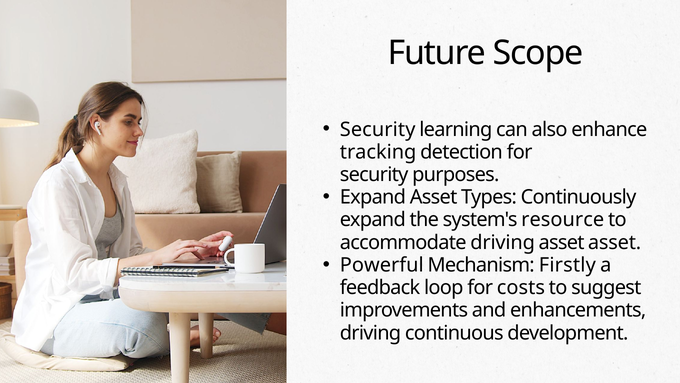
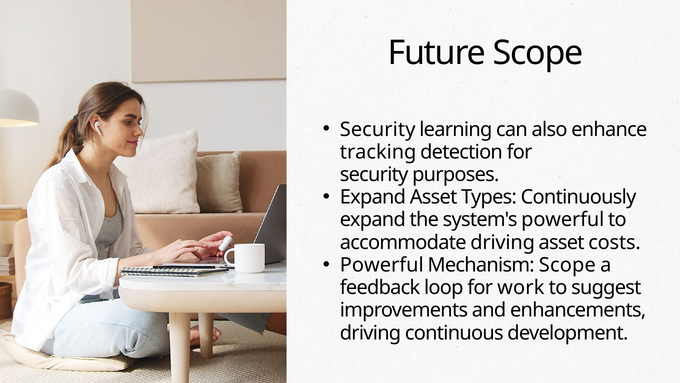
system's resource: resource -> powerful
asset asset: asset -> costs
Mechanism Firstly: Firstly -> Scope
costs: costs -> work
